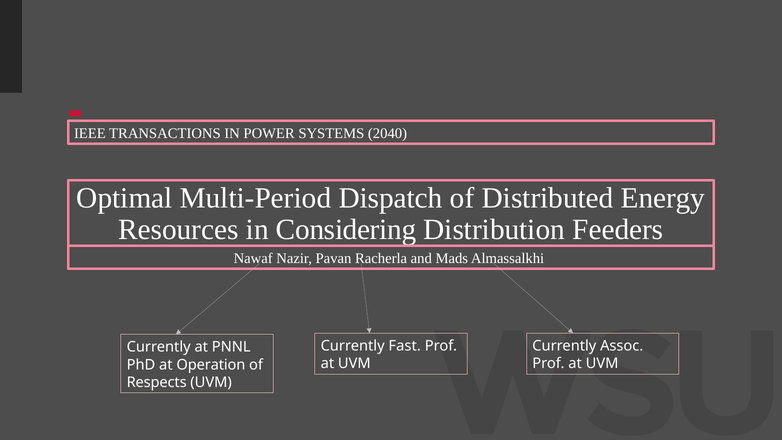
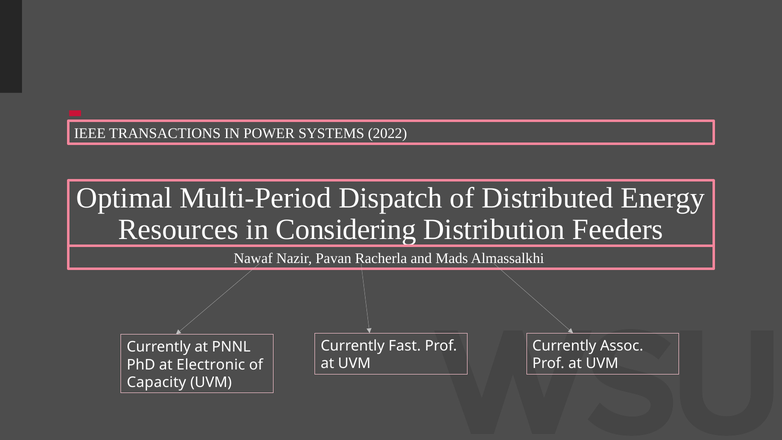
2040: 2040 -> 2022
Operation: Operation -> Electronic
Respects: Respects -> Capacity
